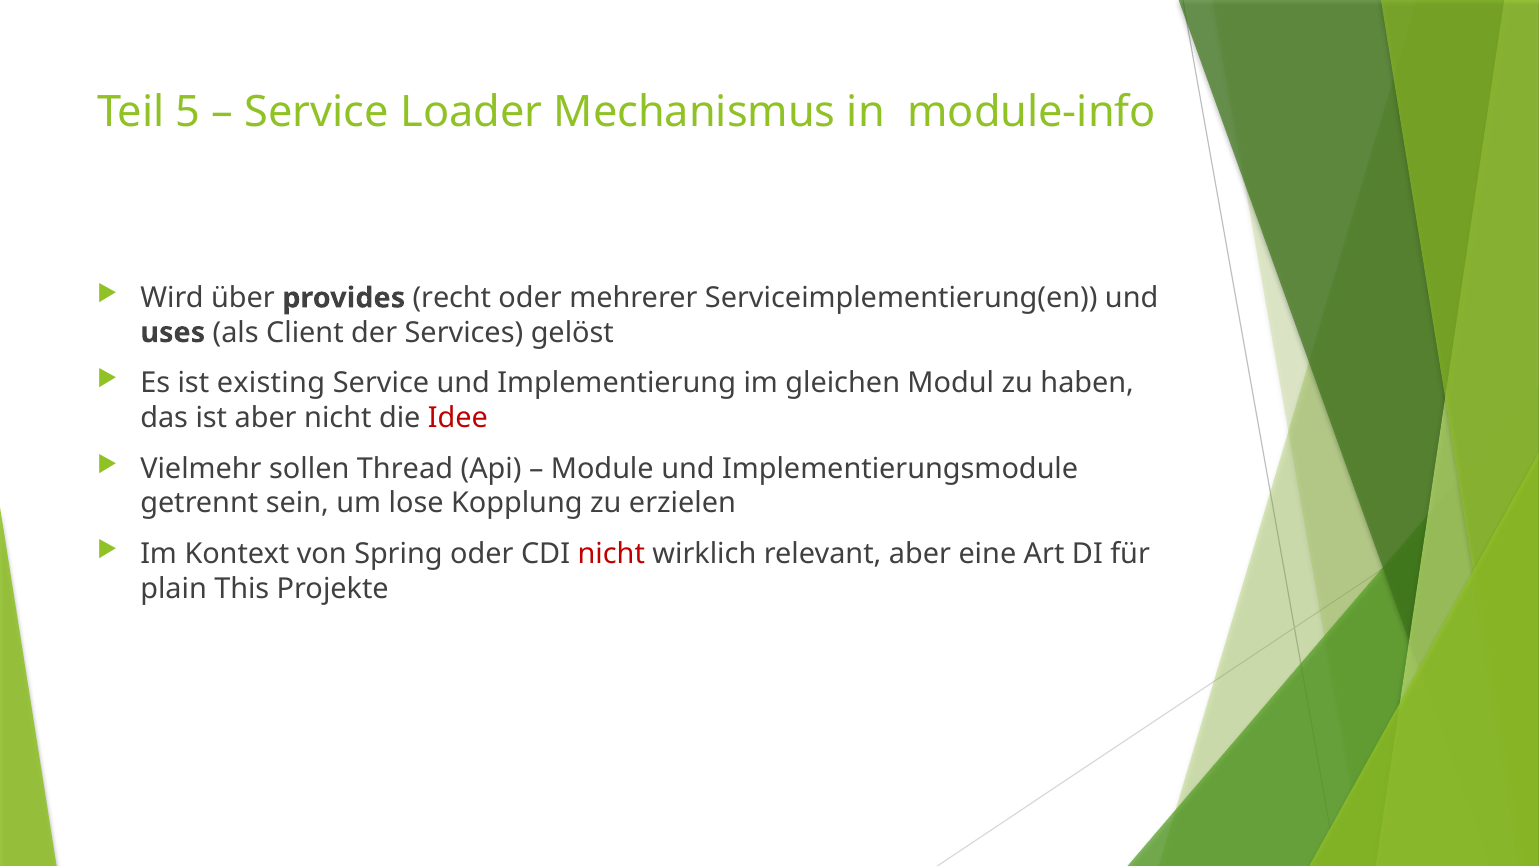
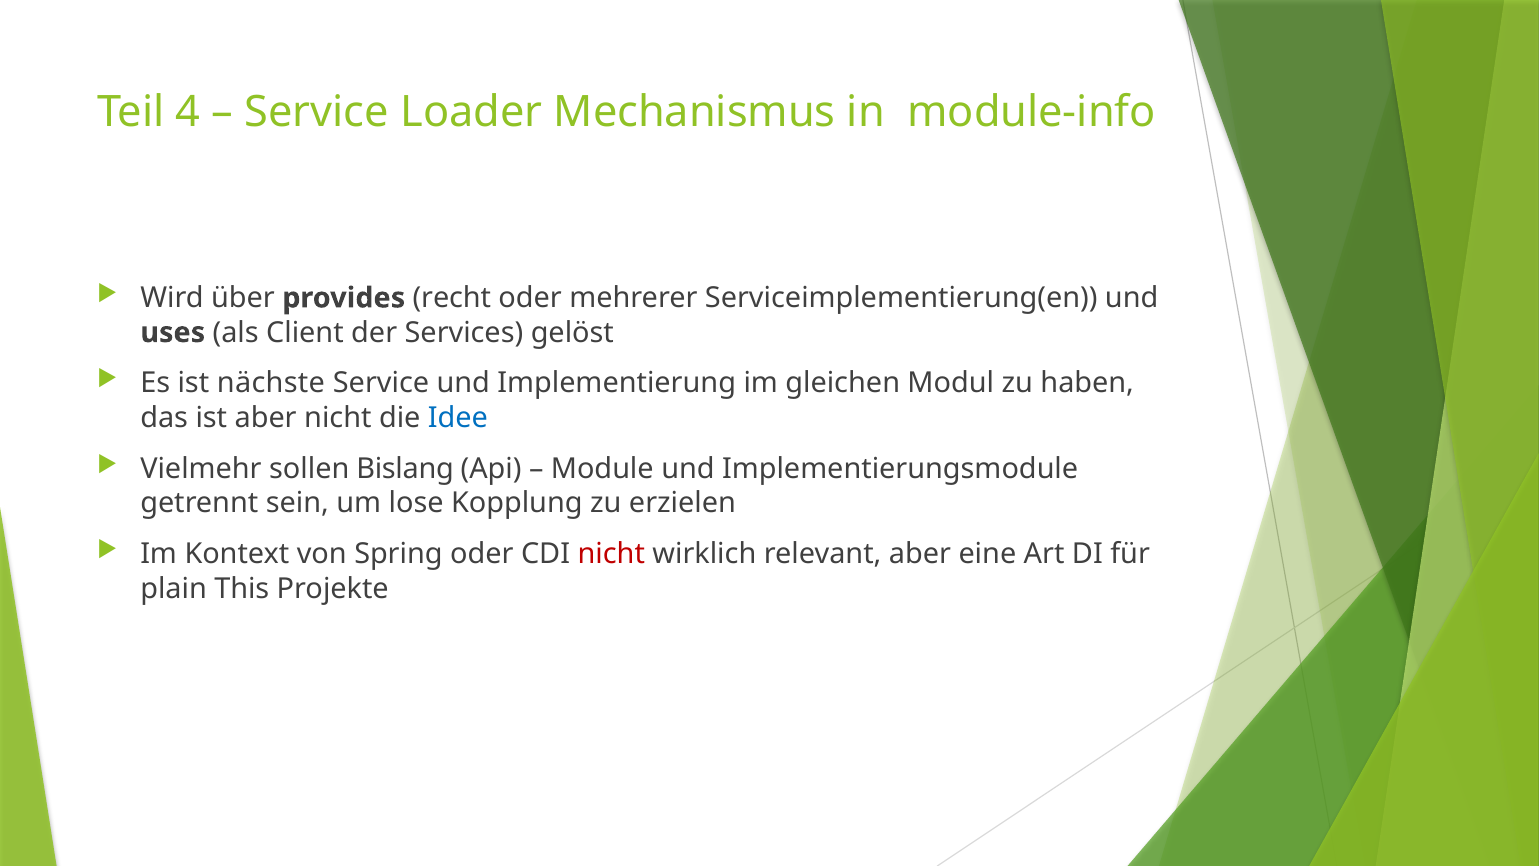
5: 5 -> 4
existing: existing -> nächste
Idee colour: red -> blue
Thread: Thread -> Bislang
